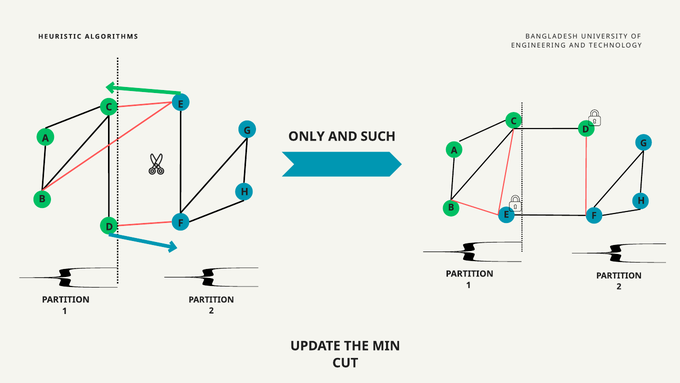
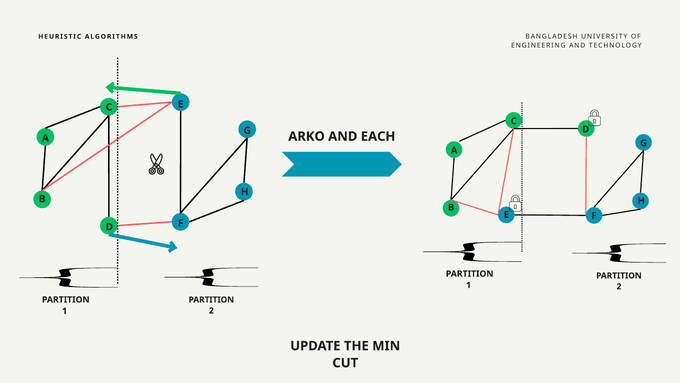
ONLY: ONLY -> ARKO
SUCH: SUCH -> EACH
